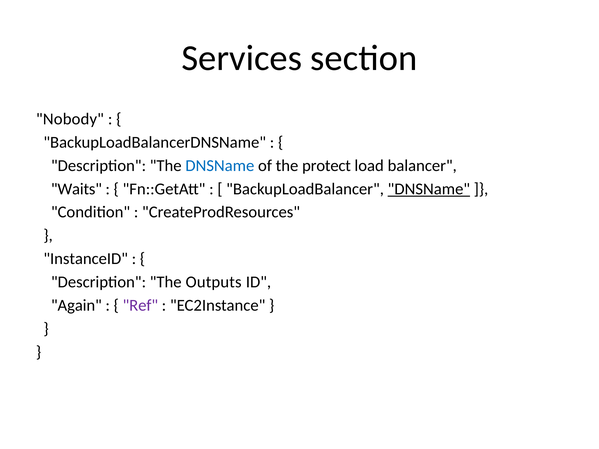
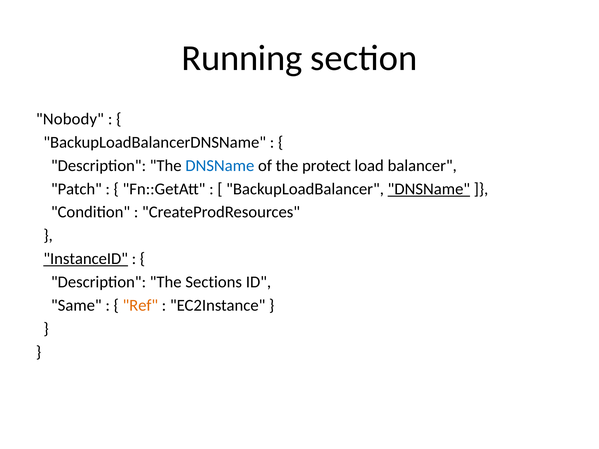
Services: Services -> Running
Waits: Waits -> Patch
InstanceID underline: none -> present
Outputs: Outputs -> Sections
Again: Again -> Same
Ref colour: purple -> orange
